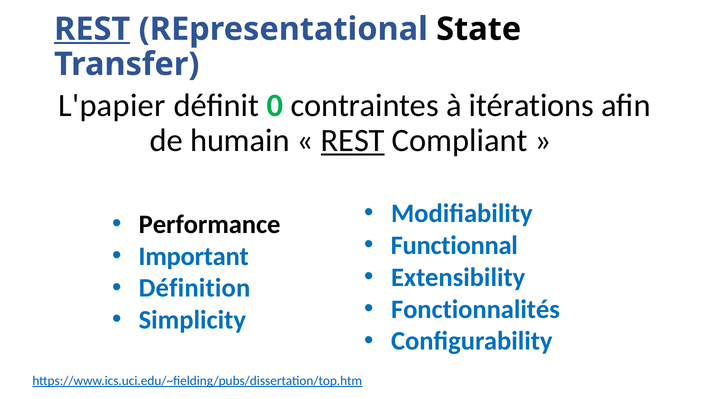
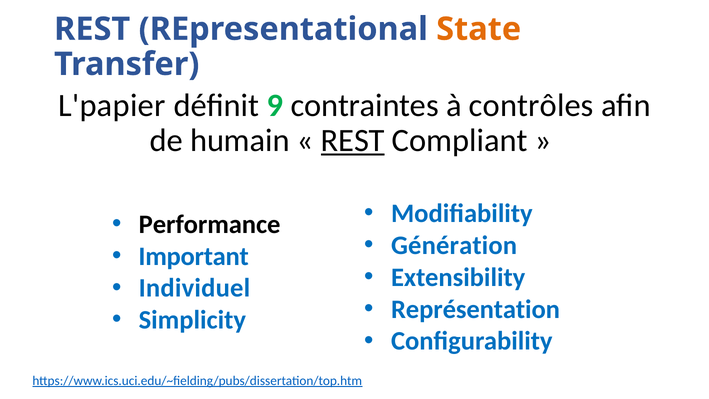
REST at (92, 29) underline: present -> none
State colour: black -> orange
0: 0 -> 9
itérations: itérations -> contrôles
Functionnal: Functionnal -> Génération
Définition: Définition -> Individuel
Fonctionnalités: Fonctionnalités -> Représentation
